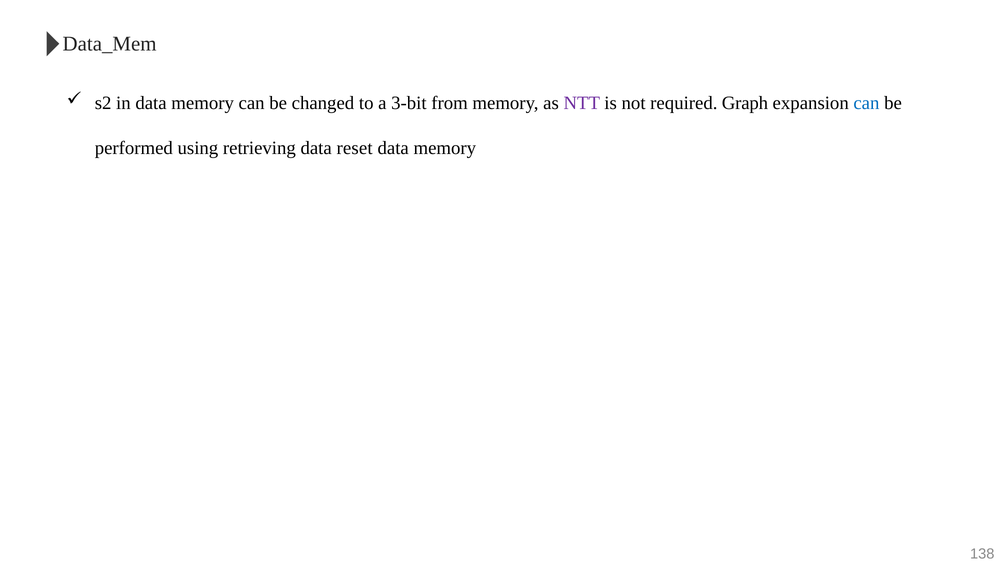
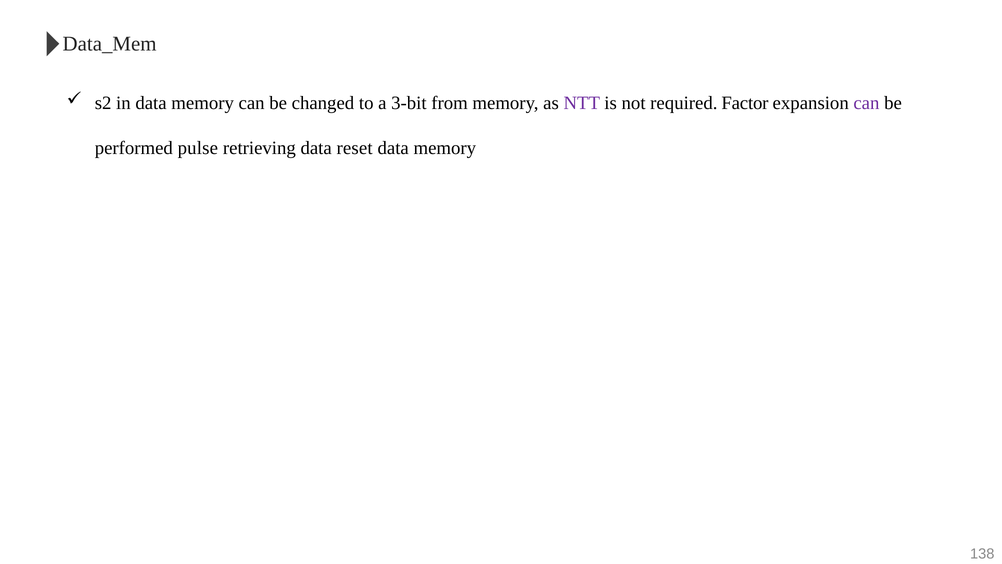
Graph: Graph -> Factor
can at (866, 103) colour: blue -> purple
using: using -> pulse
